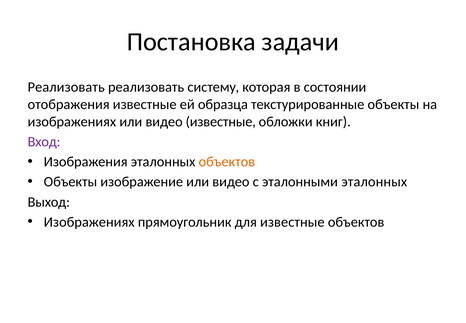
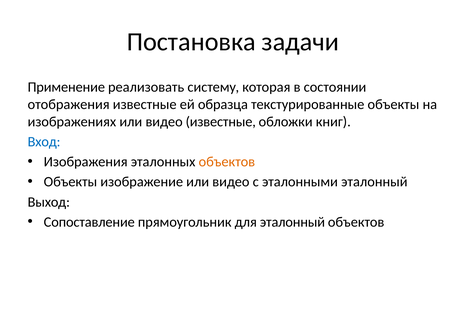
Реализовать at (66, 87): Реализовать -> Применение
Вход colour: purple -> blue
эталонными эталонных: эталонных -> эталонный
Изображениях at (89, 222): Изображениях -> Сопоставление
для известные: известные -> эталонный
